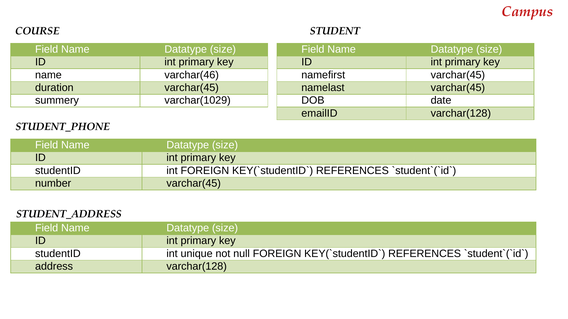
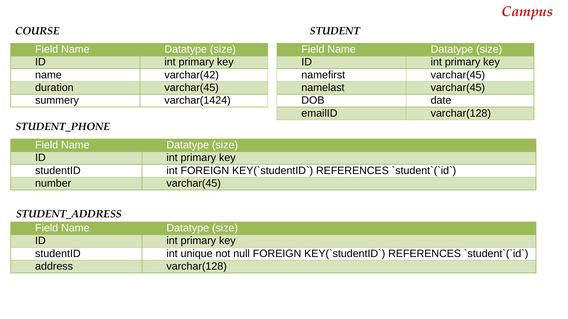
varchar(46: varchar(46 -> varchar(42
varchar(1029: varchar(1029 -> varchar(1424
